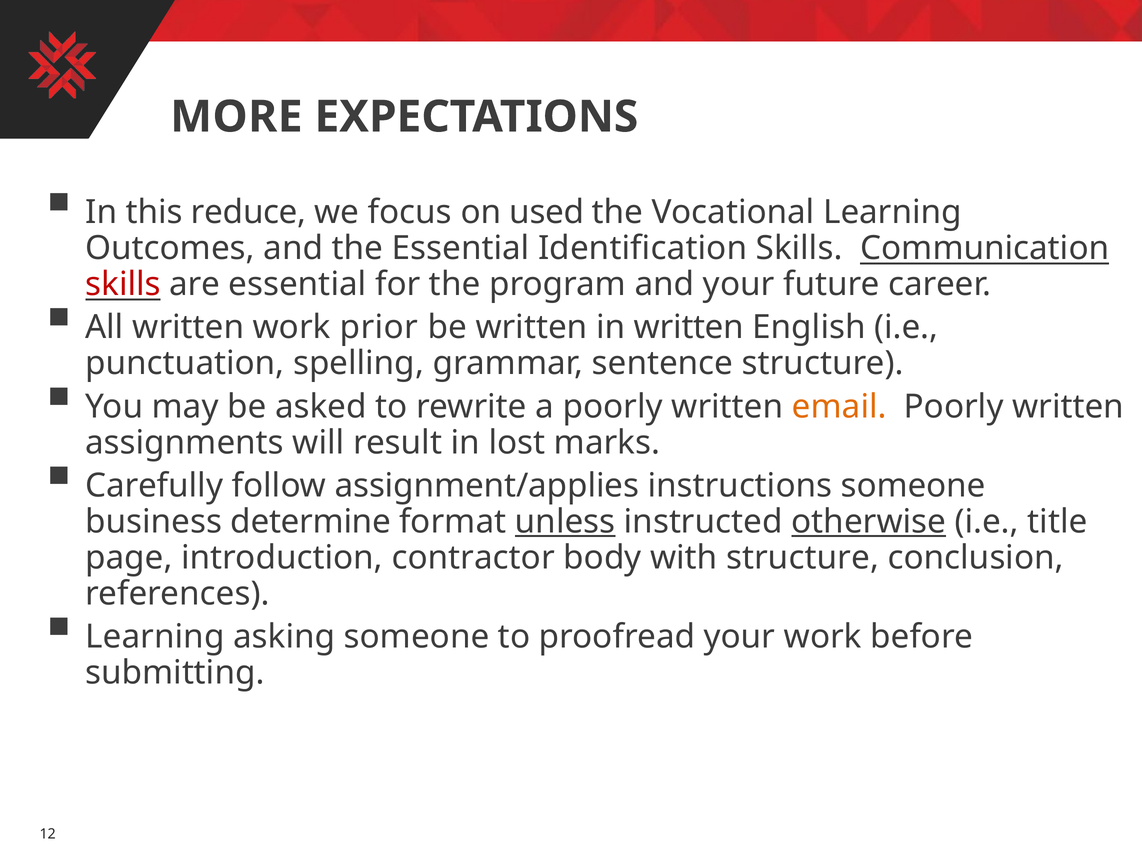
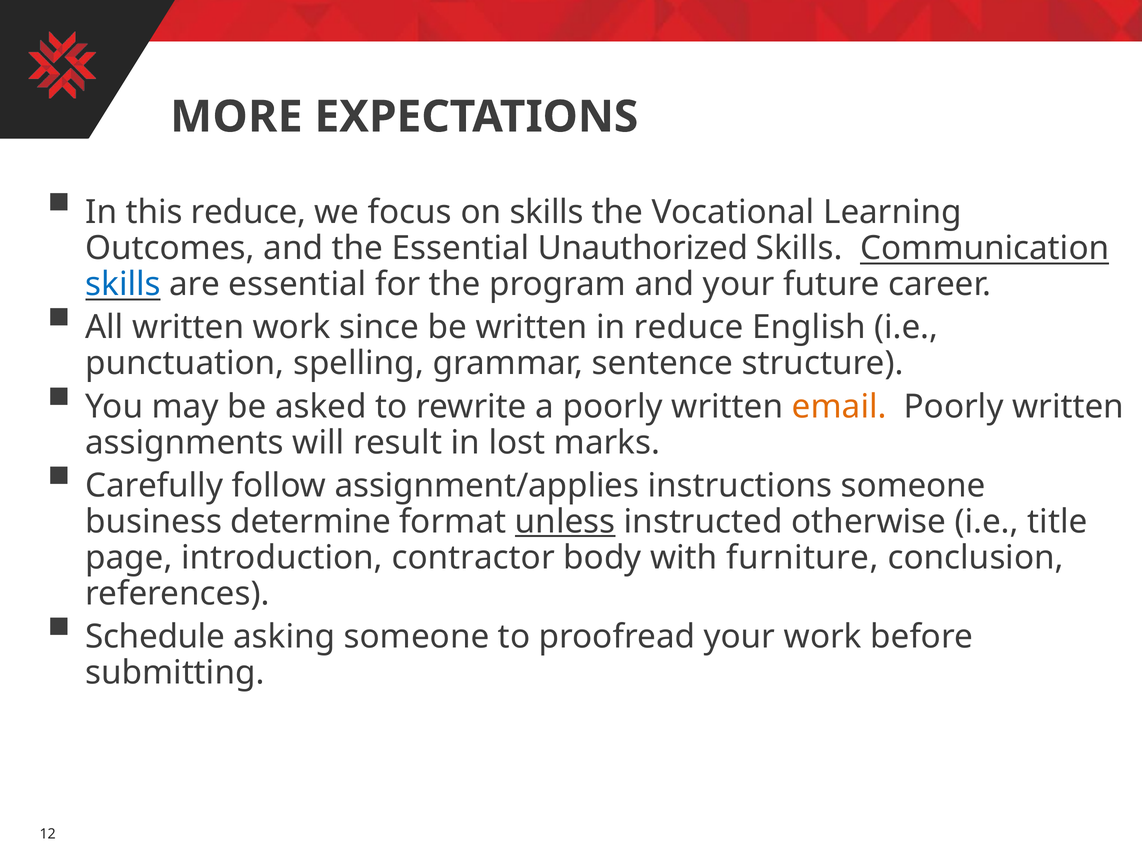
on used: used -> skills
Identification: Identification -> Unauthorized
skills at (123, 284) colour: red -> blue
prior: prior -> since
in written: written -> reduce
otherwise underline: present -> none
with structure: structure -> furniture
Learning at (155, 636): Learning -> Schedule
